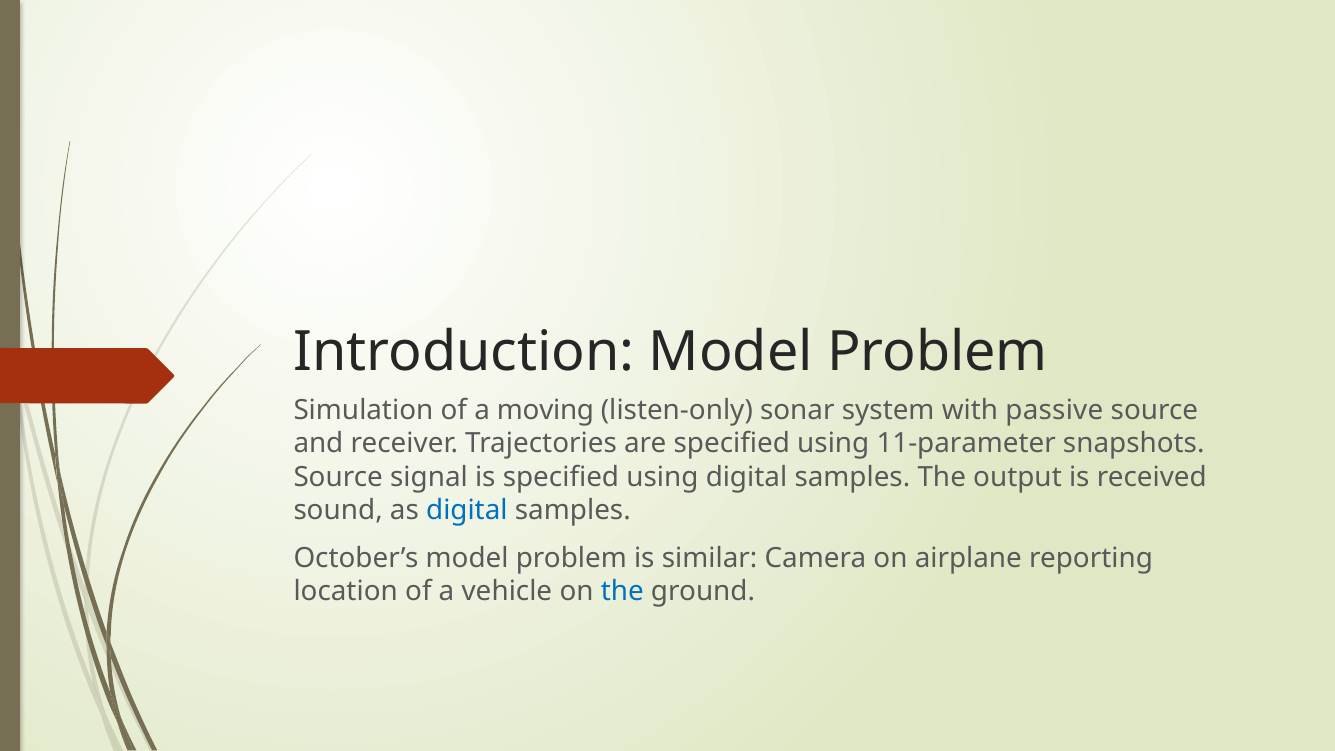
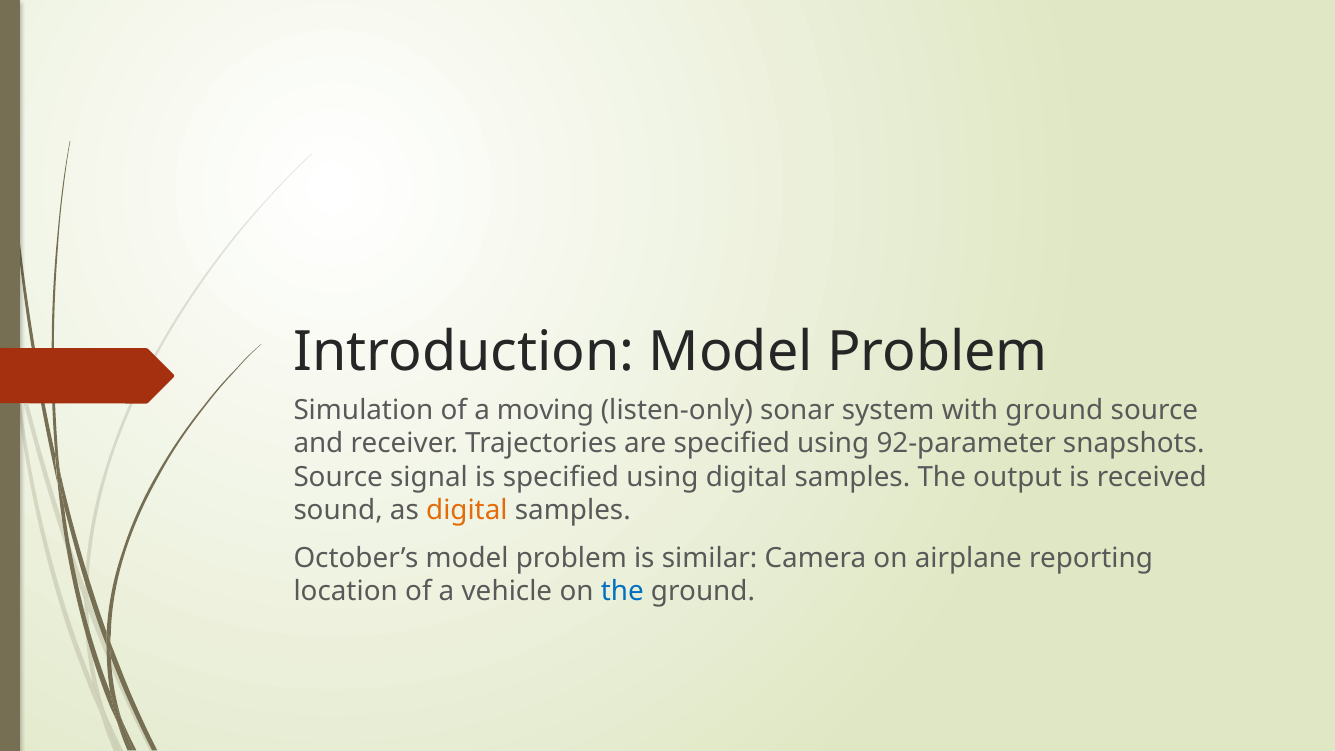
with passive: passive -> ground
11-parameter: 11-parameter -> 92-parameter
digital at (467, 511) colour: blue -> orange
